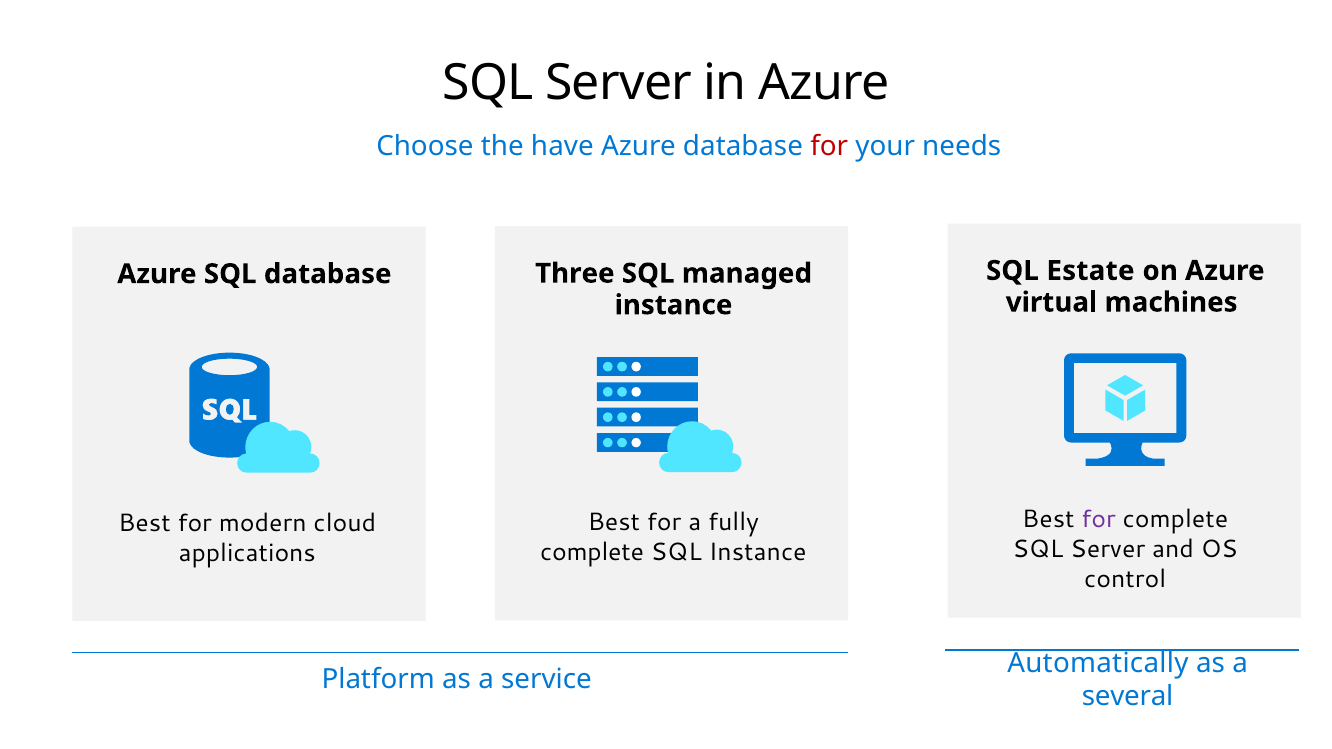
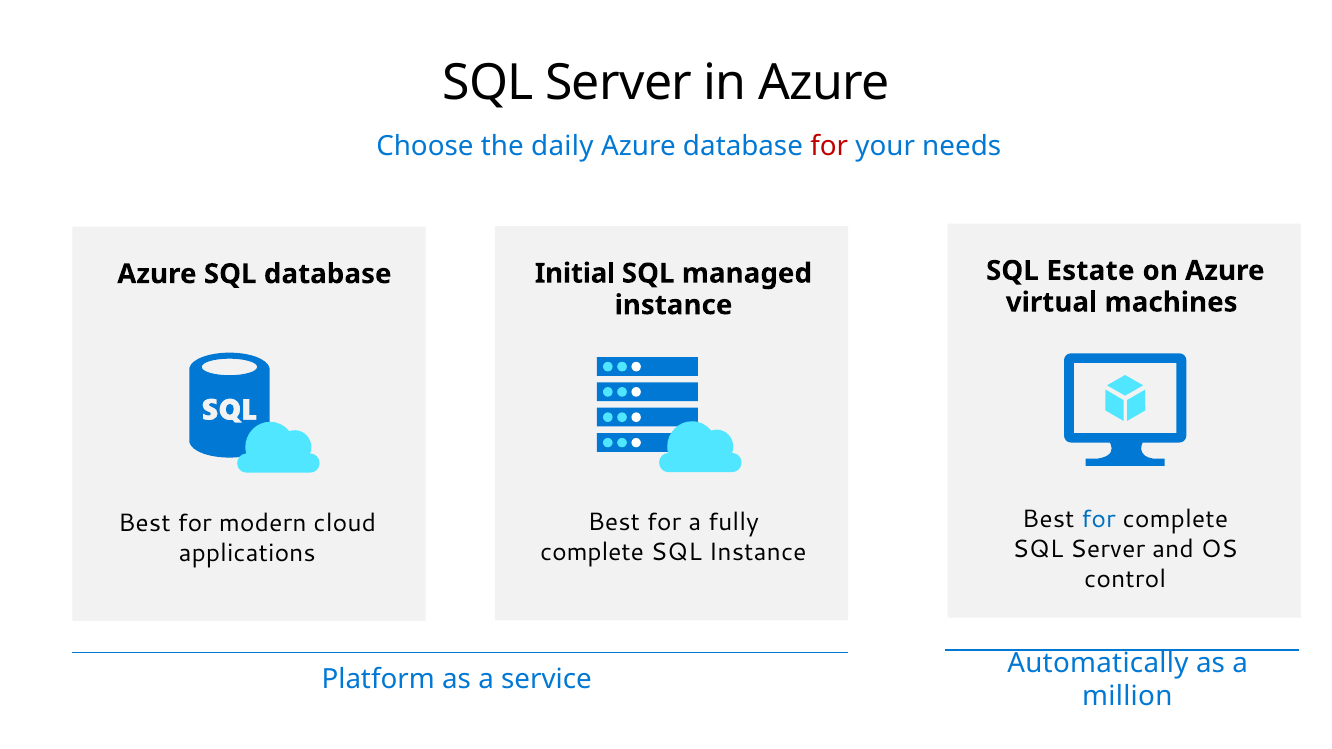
have: have -> daily
Three: Three -> Initial
for at (1099, 520) colour: purple -> blue
several: several -> million
